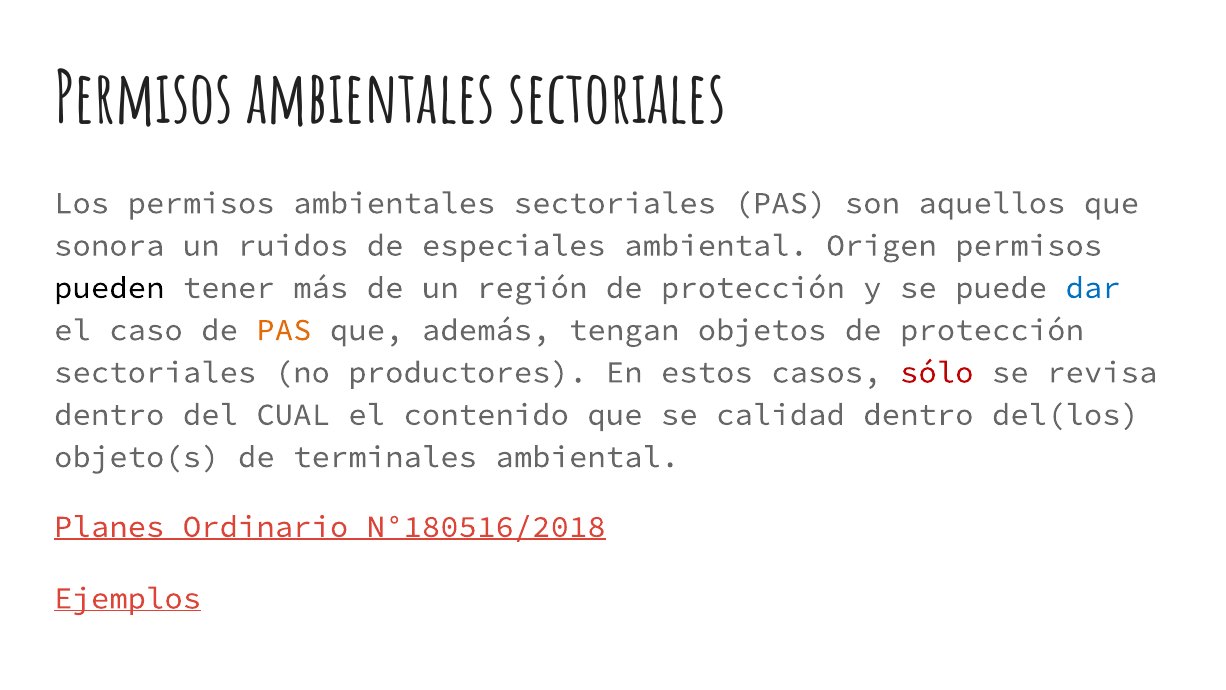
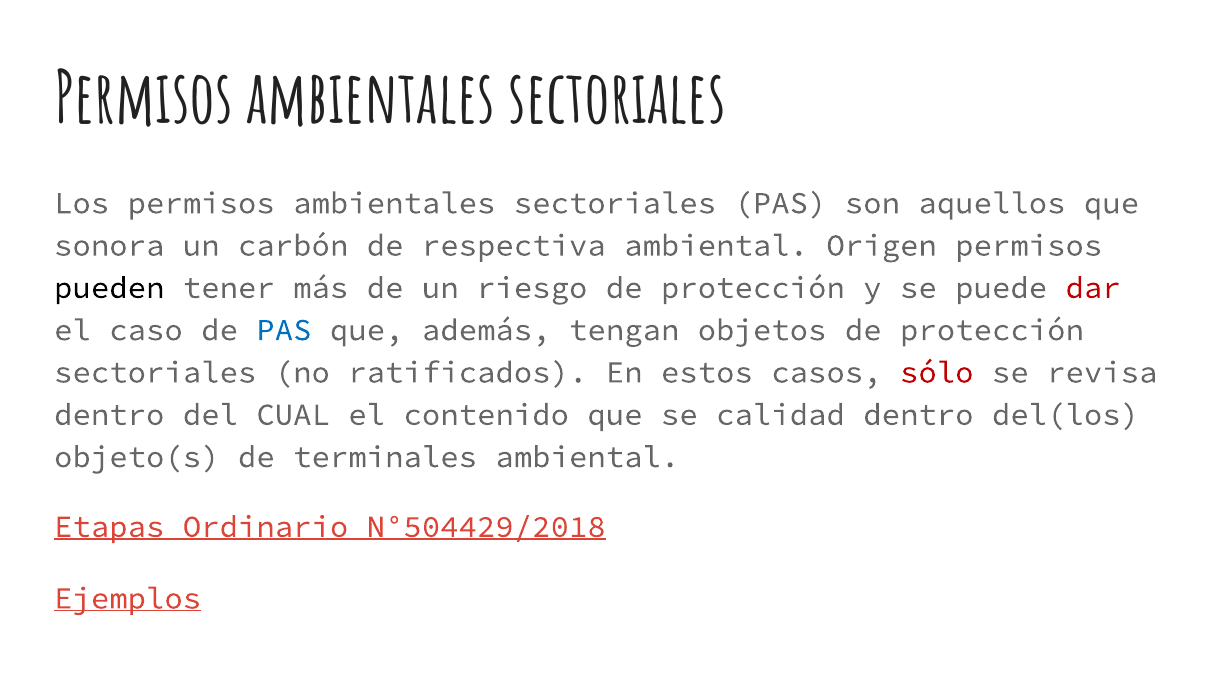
ruidos: ruidos -> carbón
especiales: especiales -> respectiva
región: región -> riesgo
dar colour: blue -> red
PAS at (284, 330) colour: orange -> blue
productores: productores -> ratificados
Planes: Planes -> Etapas
N°180516/2018: N°180516/2018 -> N°504429/2018
